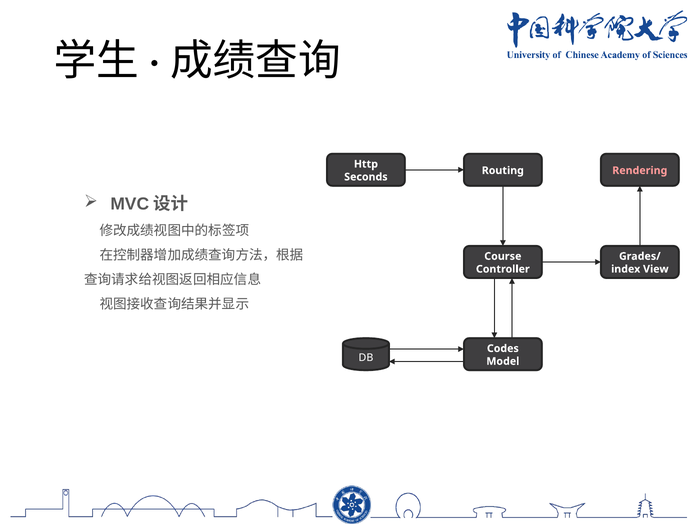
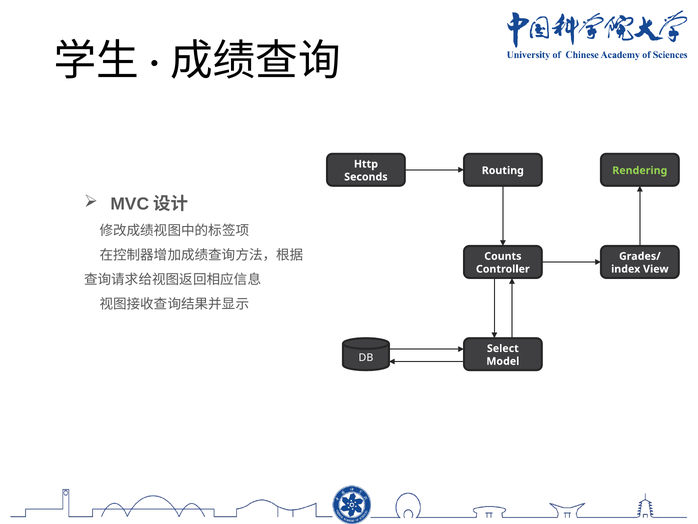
Rendering colour: pink -> light green
Course: Course -> Counts
Codes: Codes -> Select
